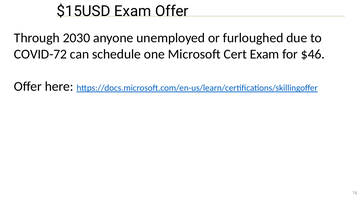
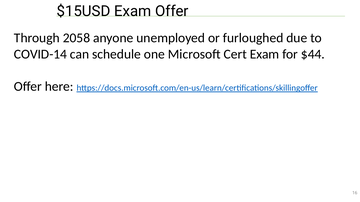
2030: 2030 -> 2058
COVID-72: COVID-72 -> COVID-14
$46: $46 -> $44
